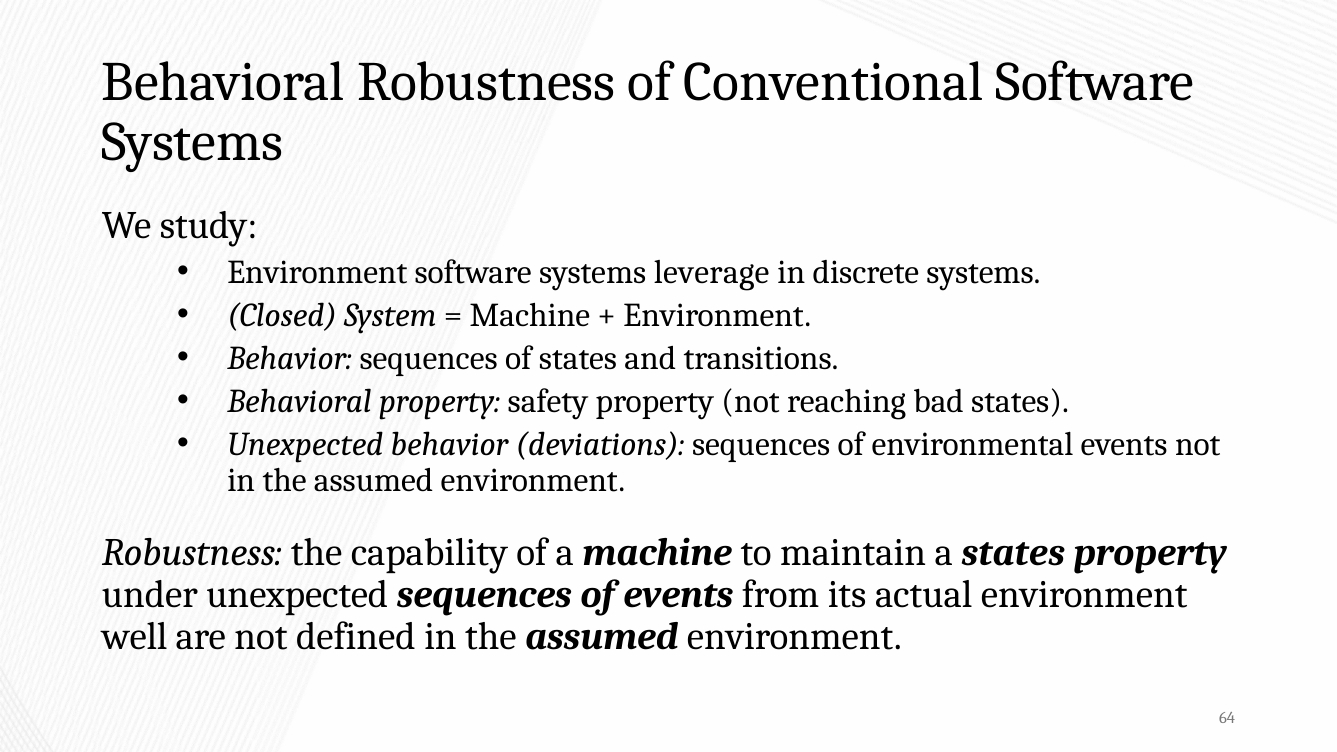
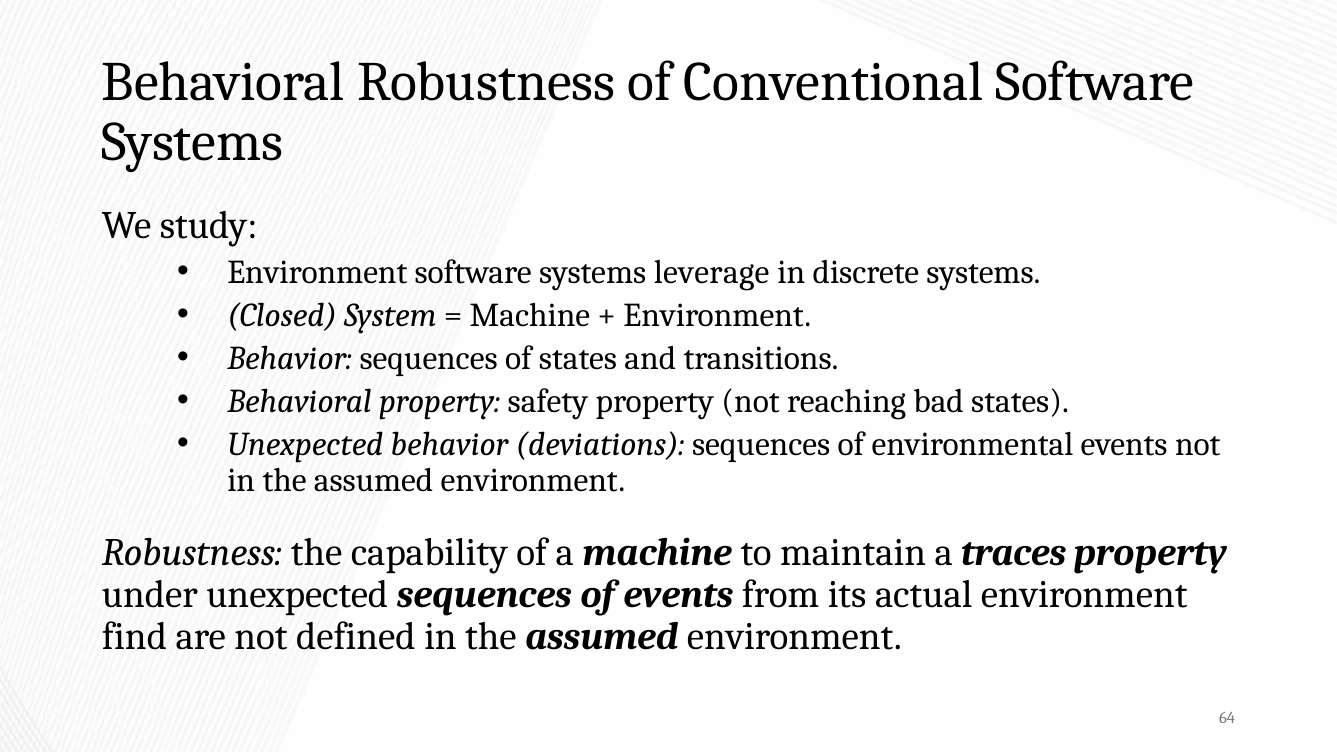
a states: states -> traces
well: well -> find
